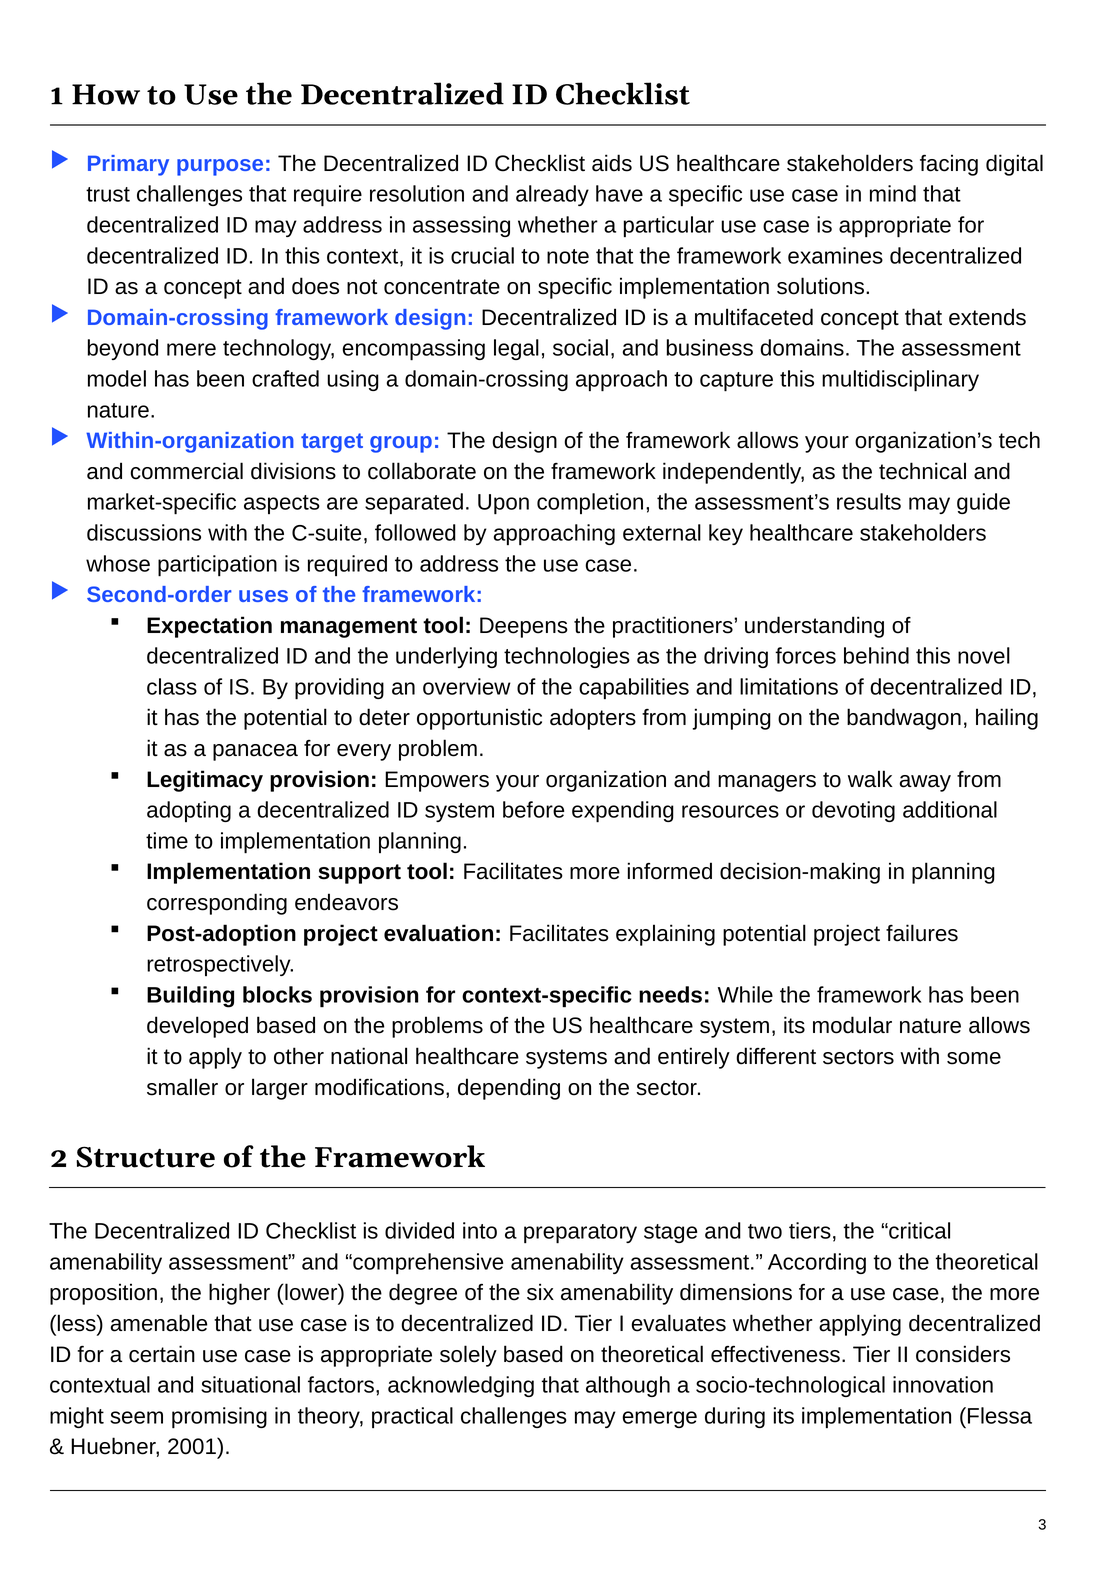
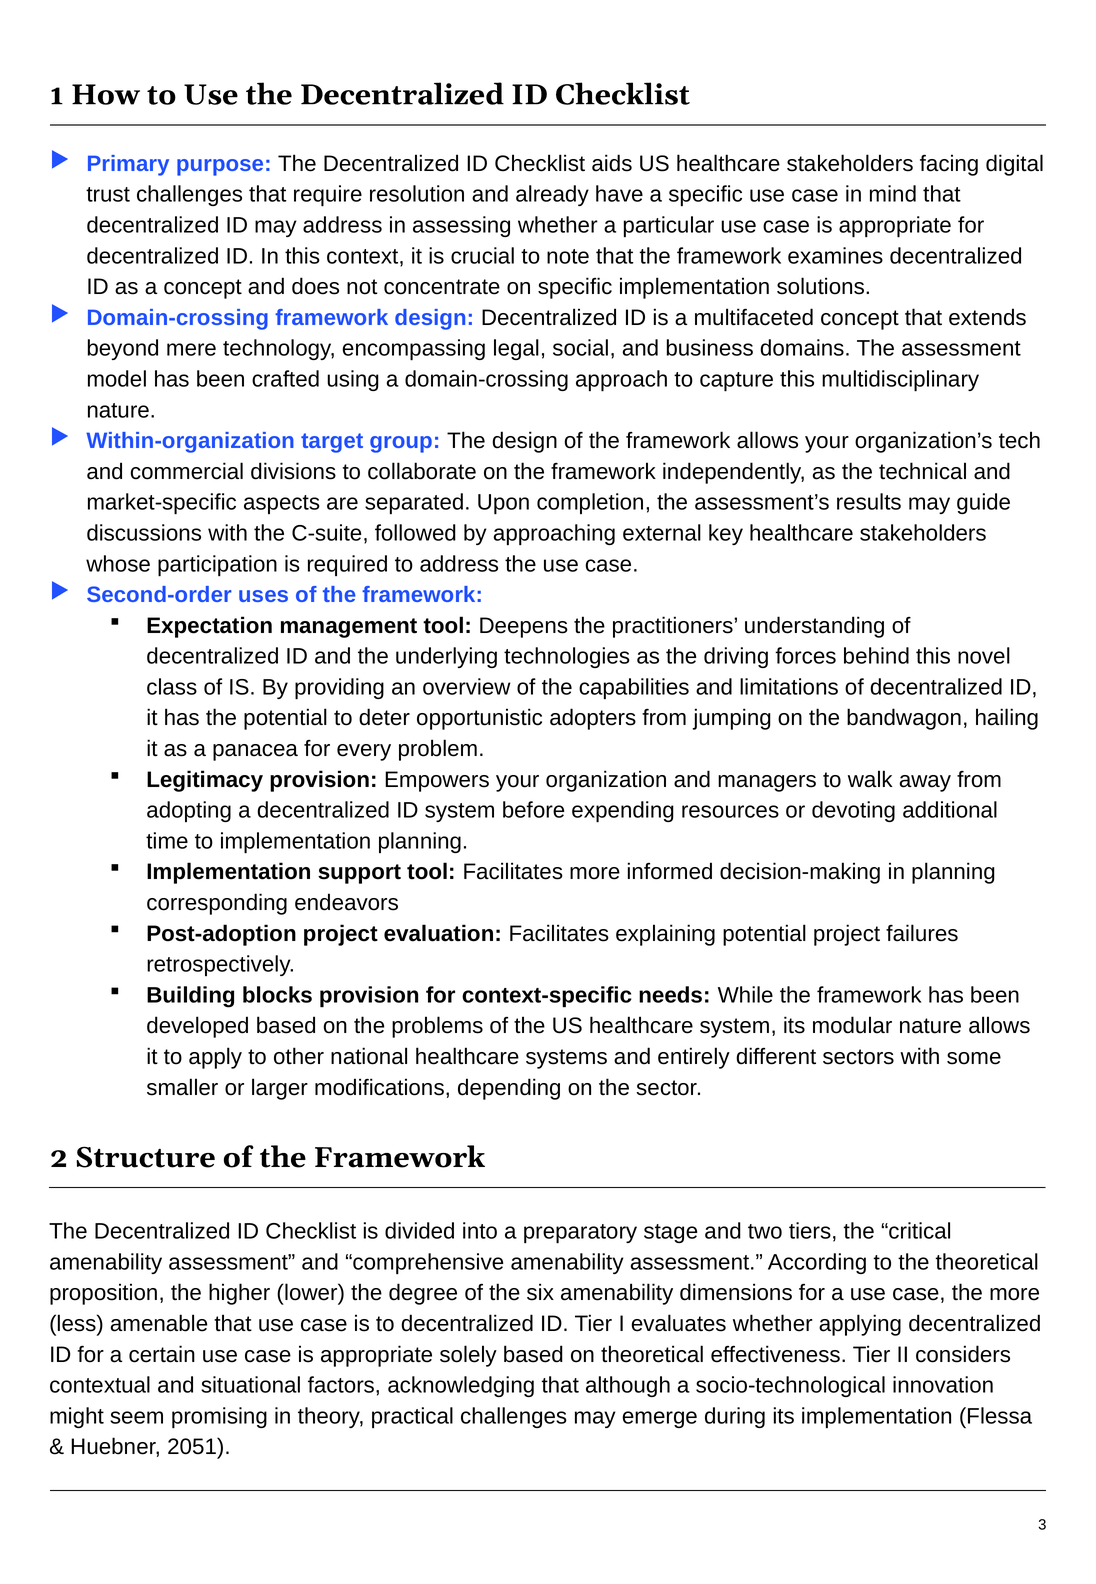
2001: 2001 -> 2051
